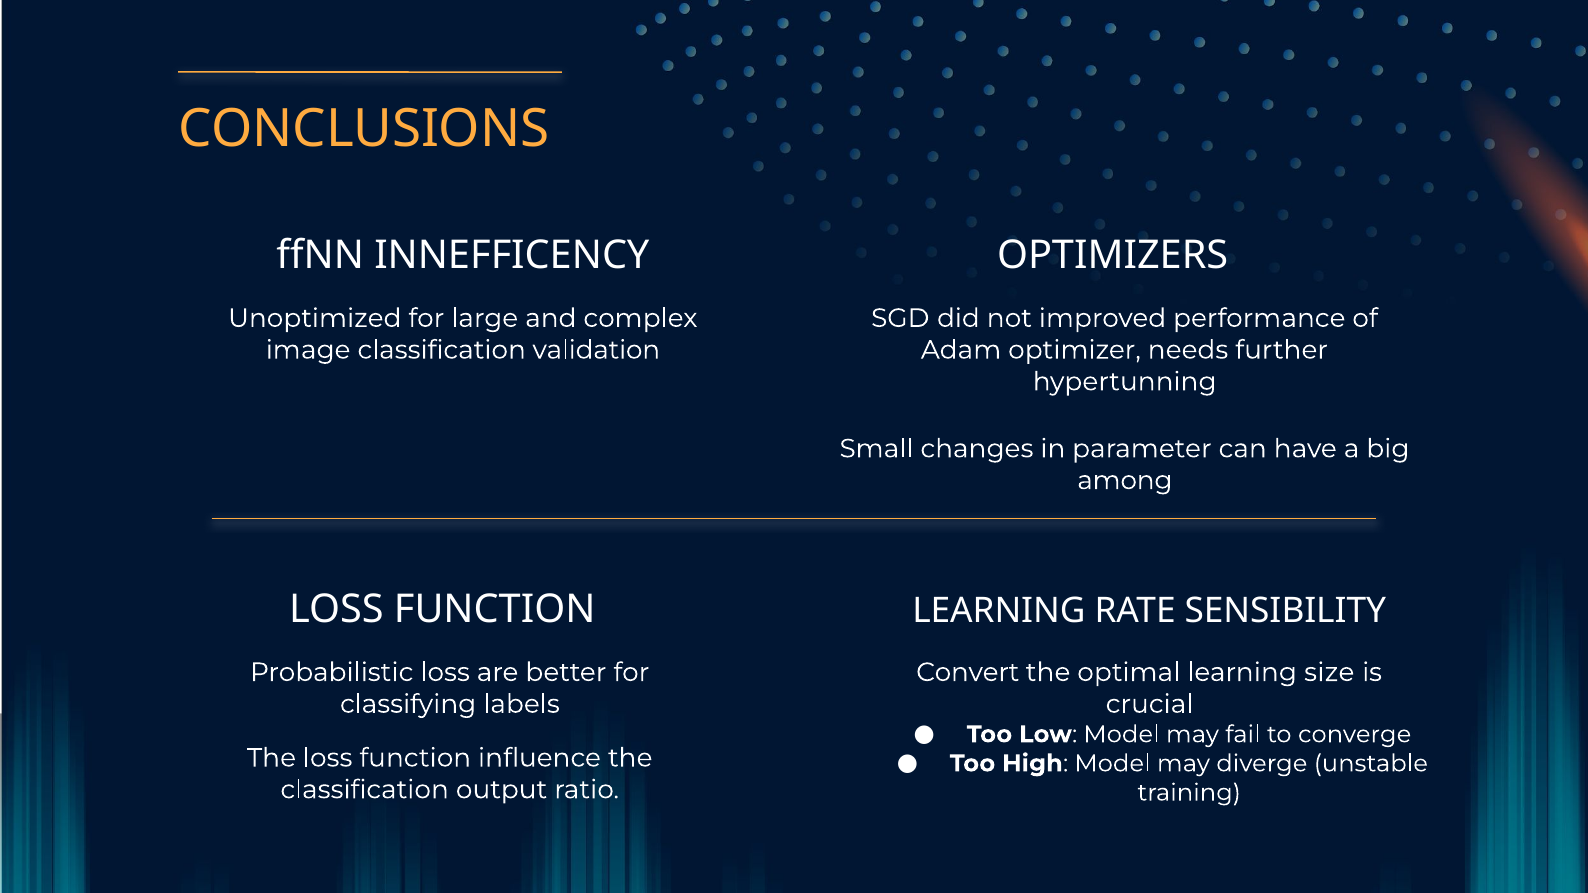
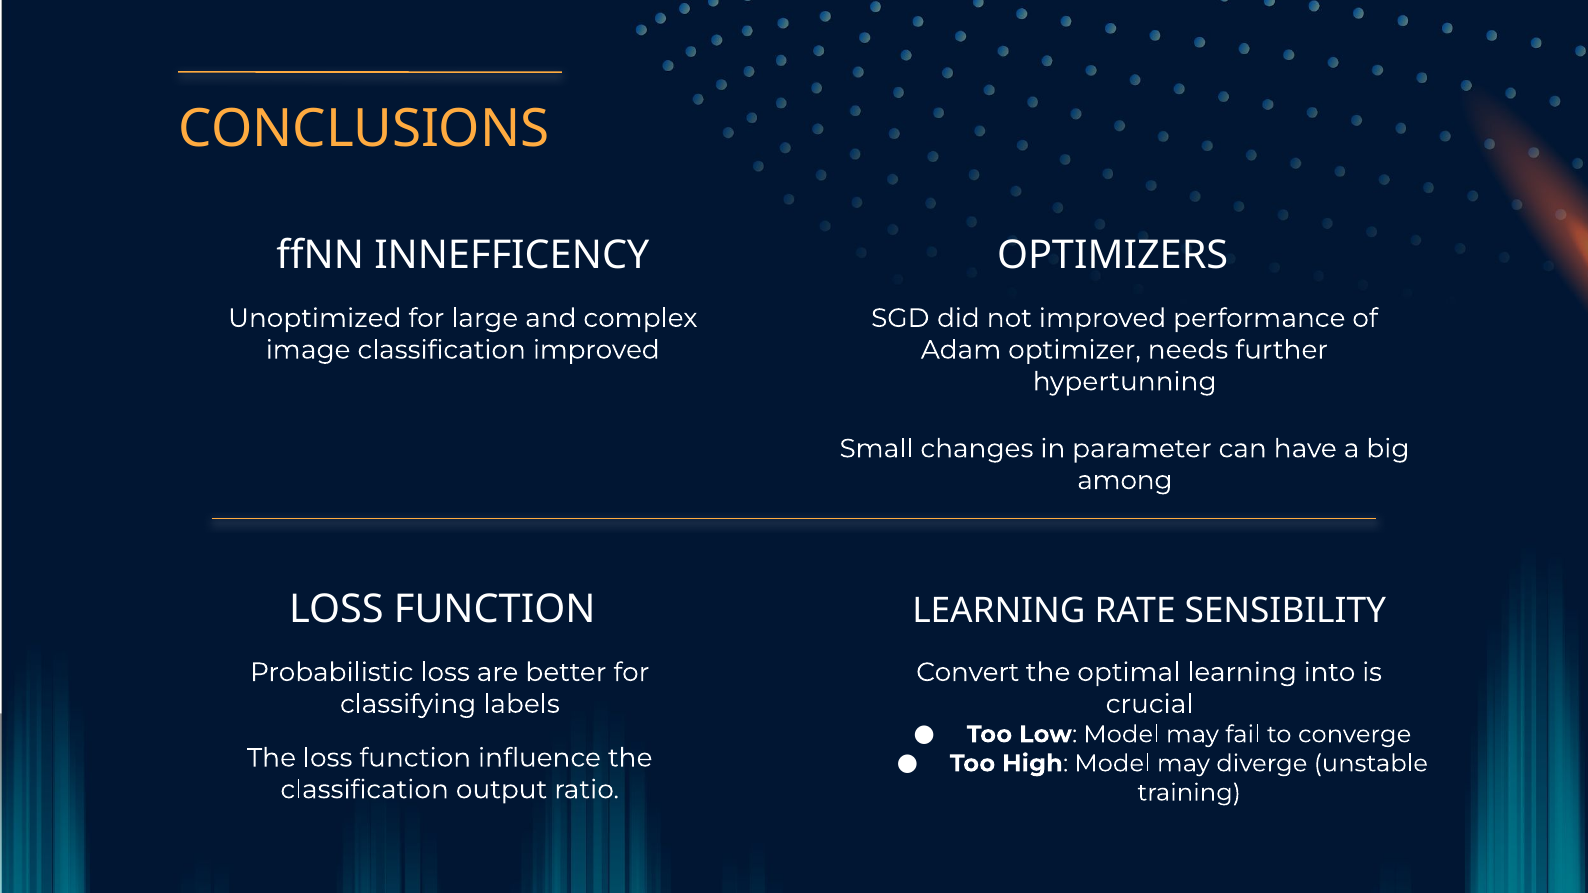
classification validation: validation -> improved
size: size -> into
